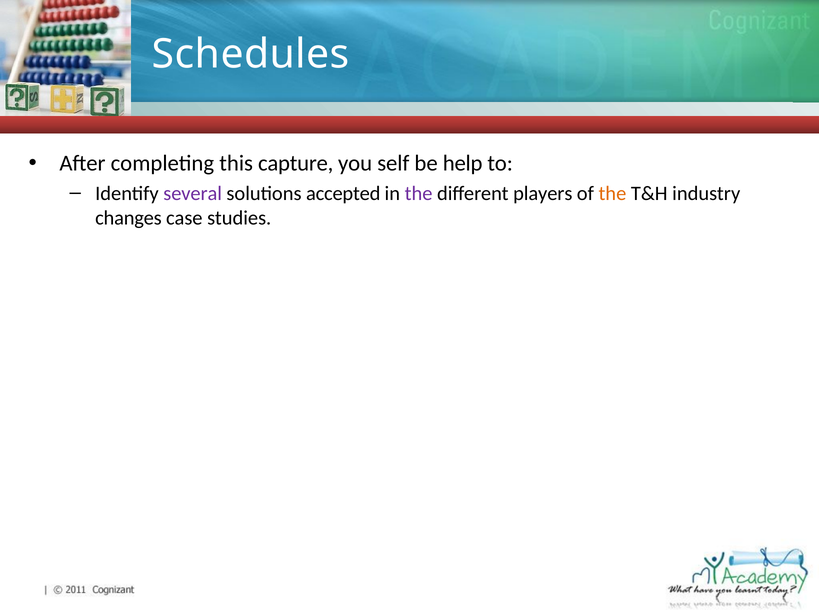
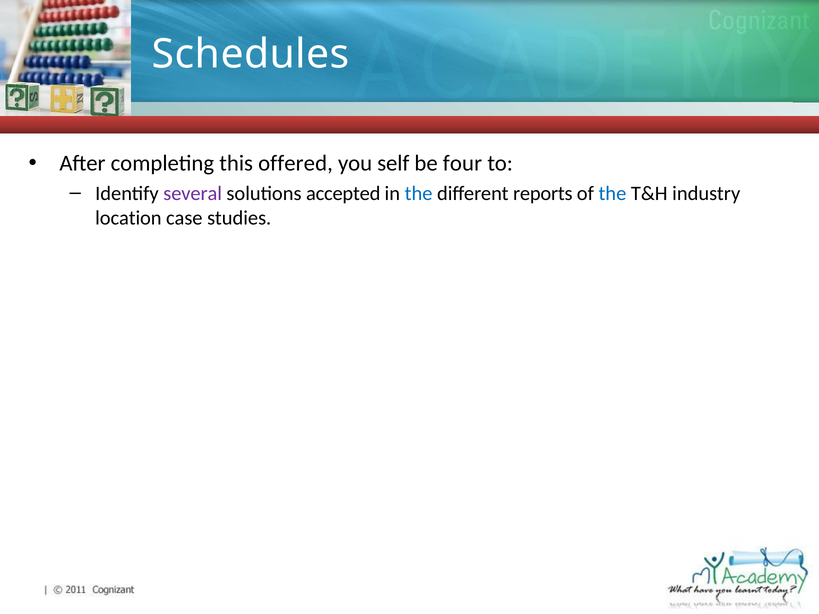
capture: capture -> offered
help: help -> four
the at (419, 193) colour: purple -> blue
players: players -> reports
the at (612, 193) colour: orange -> blue
changes: changes -> location
